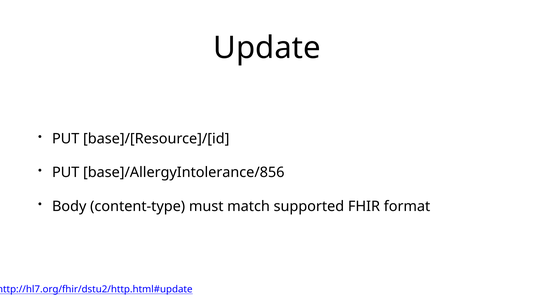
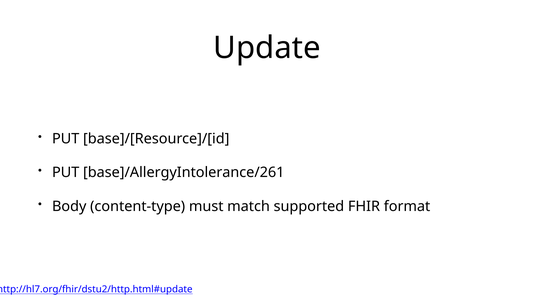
base]/AllergyIntolerance/856: base]/AllergyIntolerance/856 -> base]/AllergyIntolerance/261
